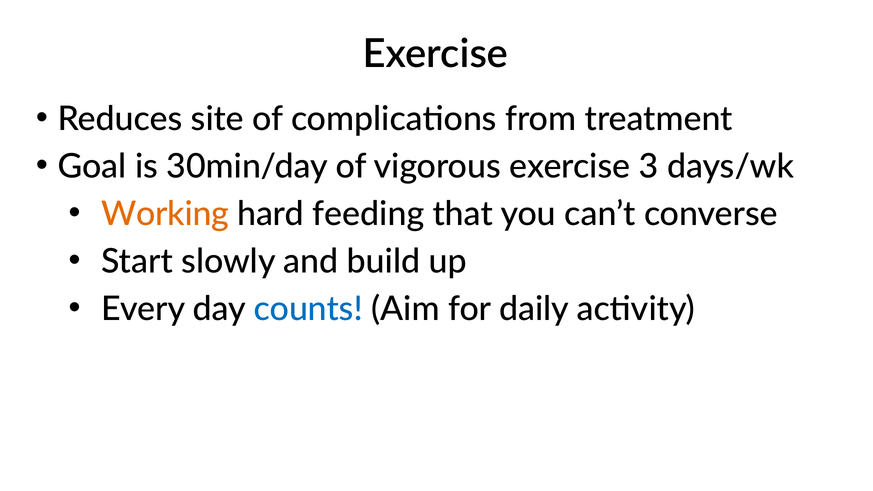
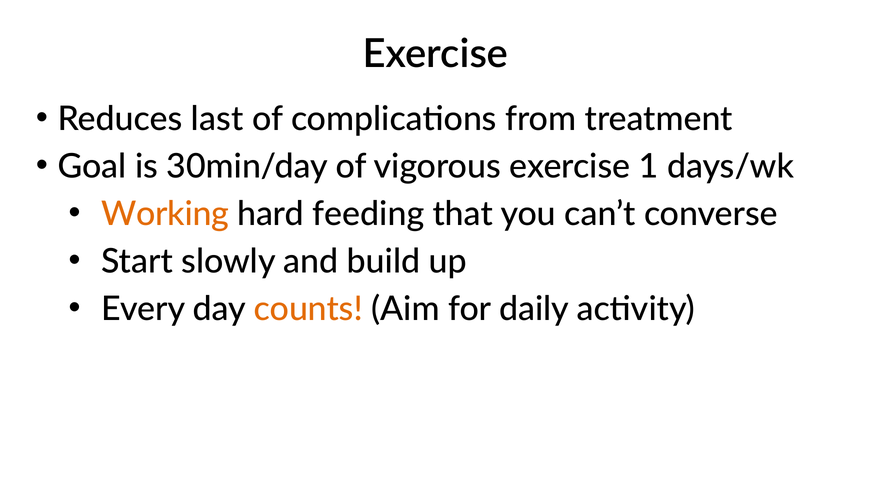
site: site -> last
3: 3 -> 1
counts colour: blue -> orange
